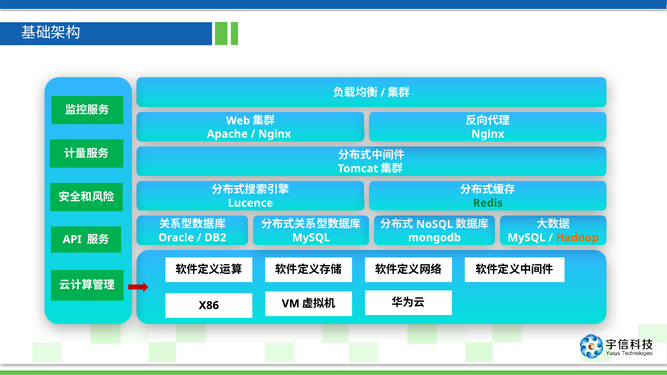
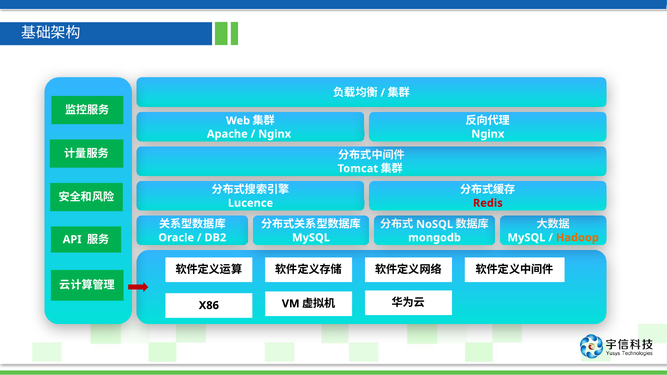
Redis colour: green -> red
